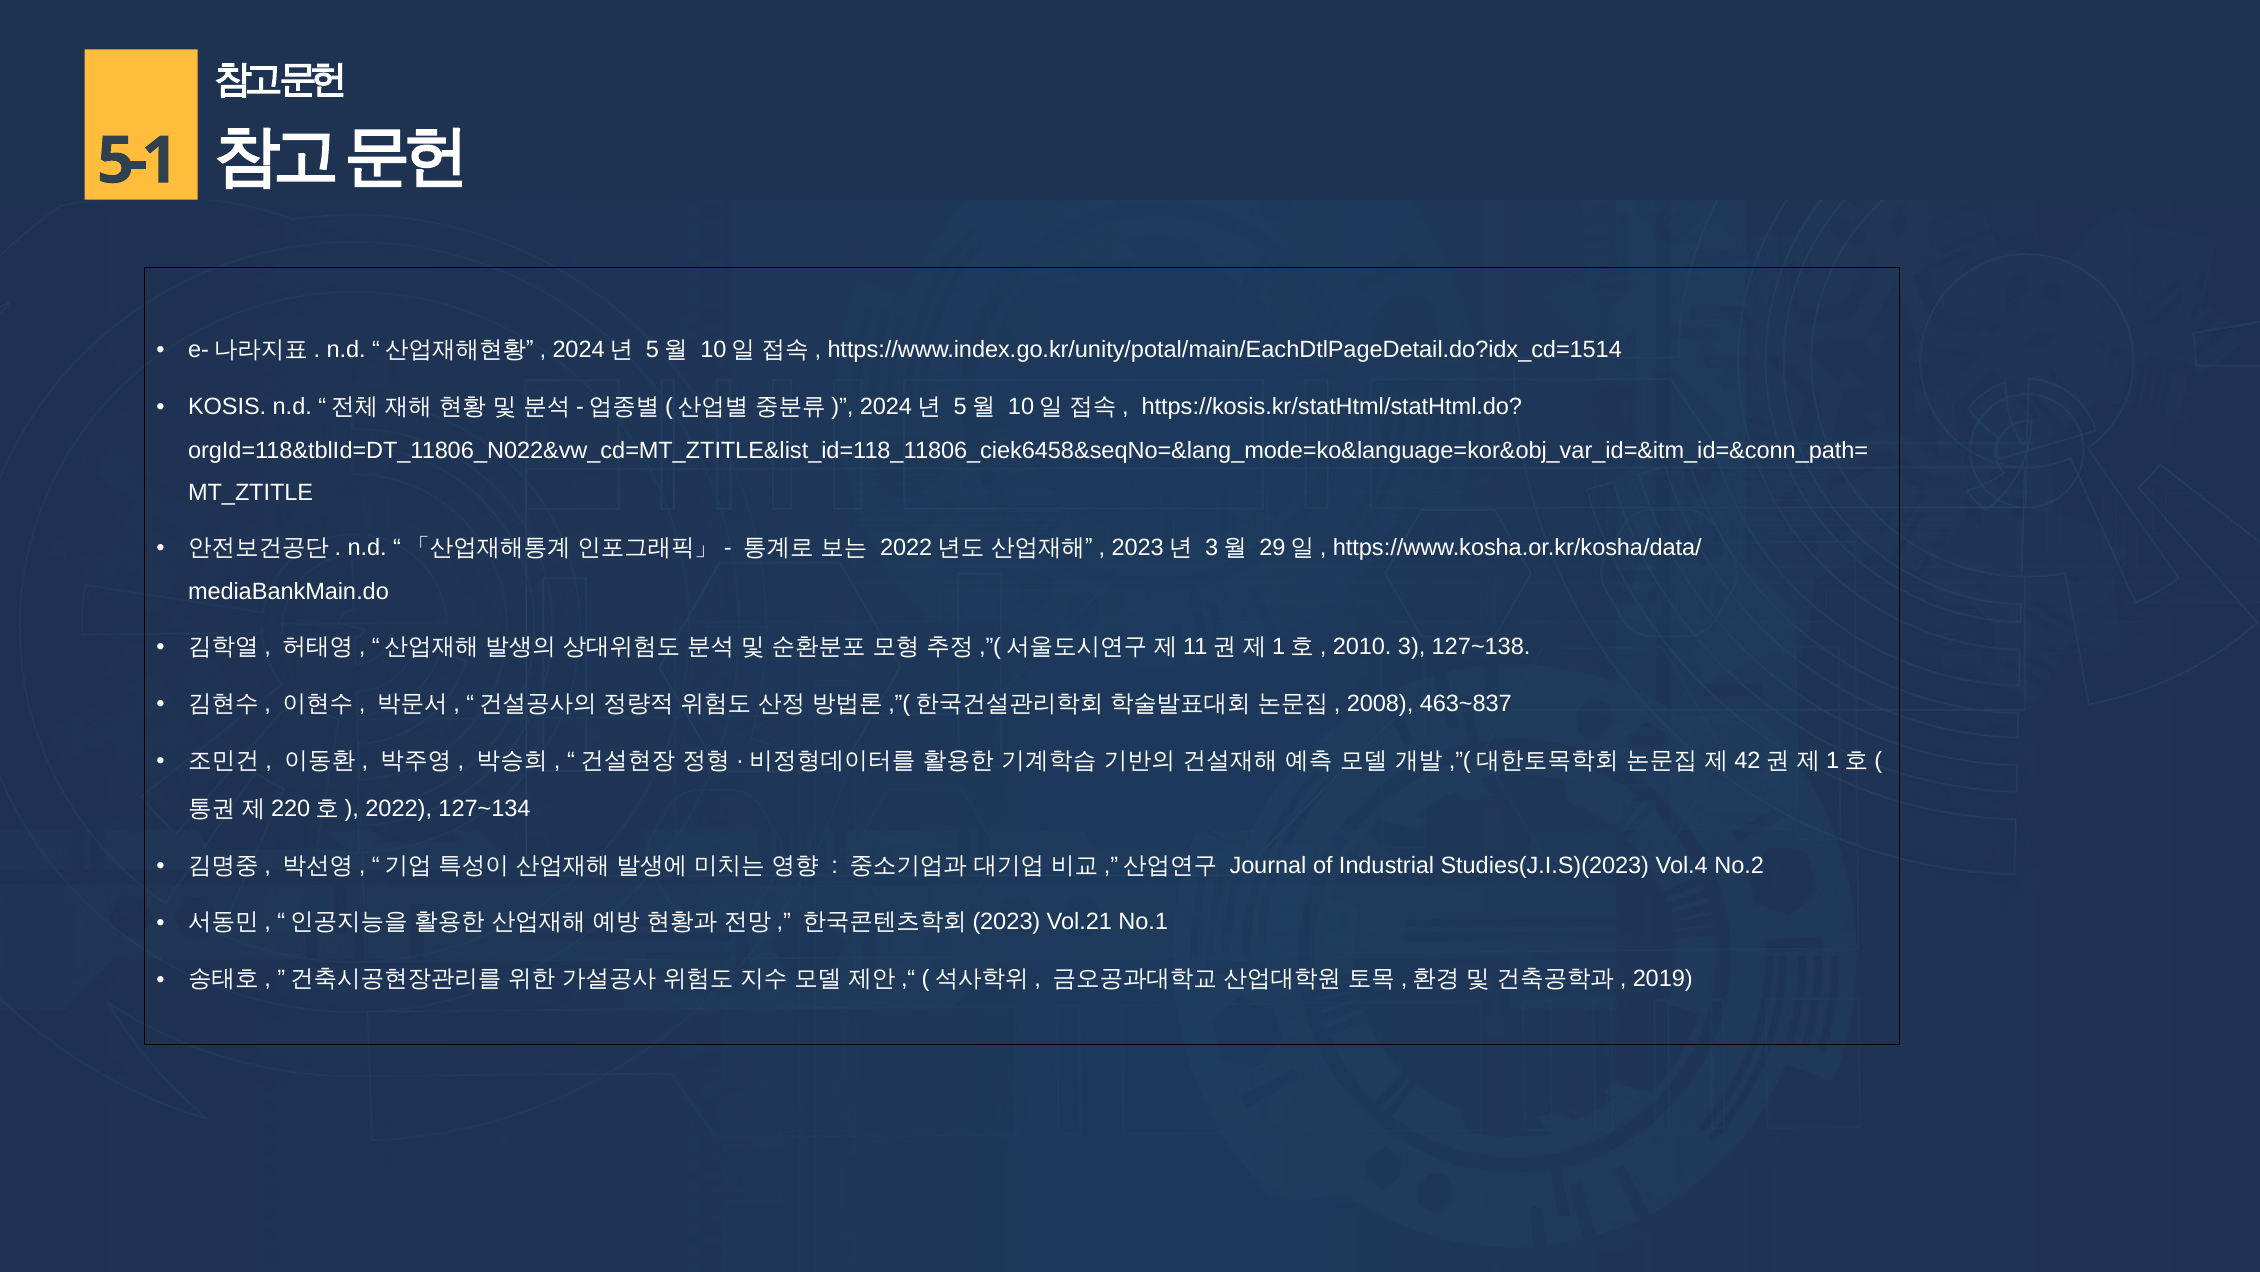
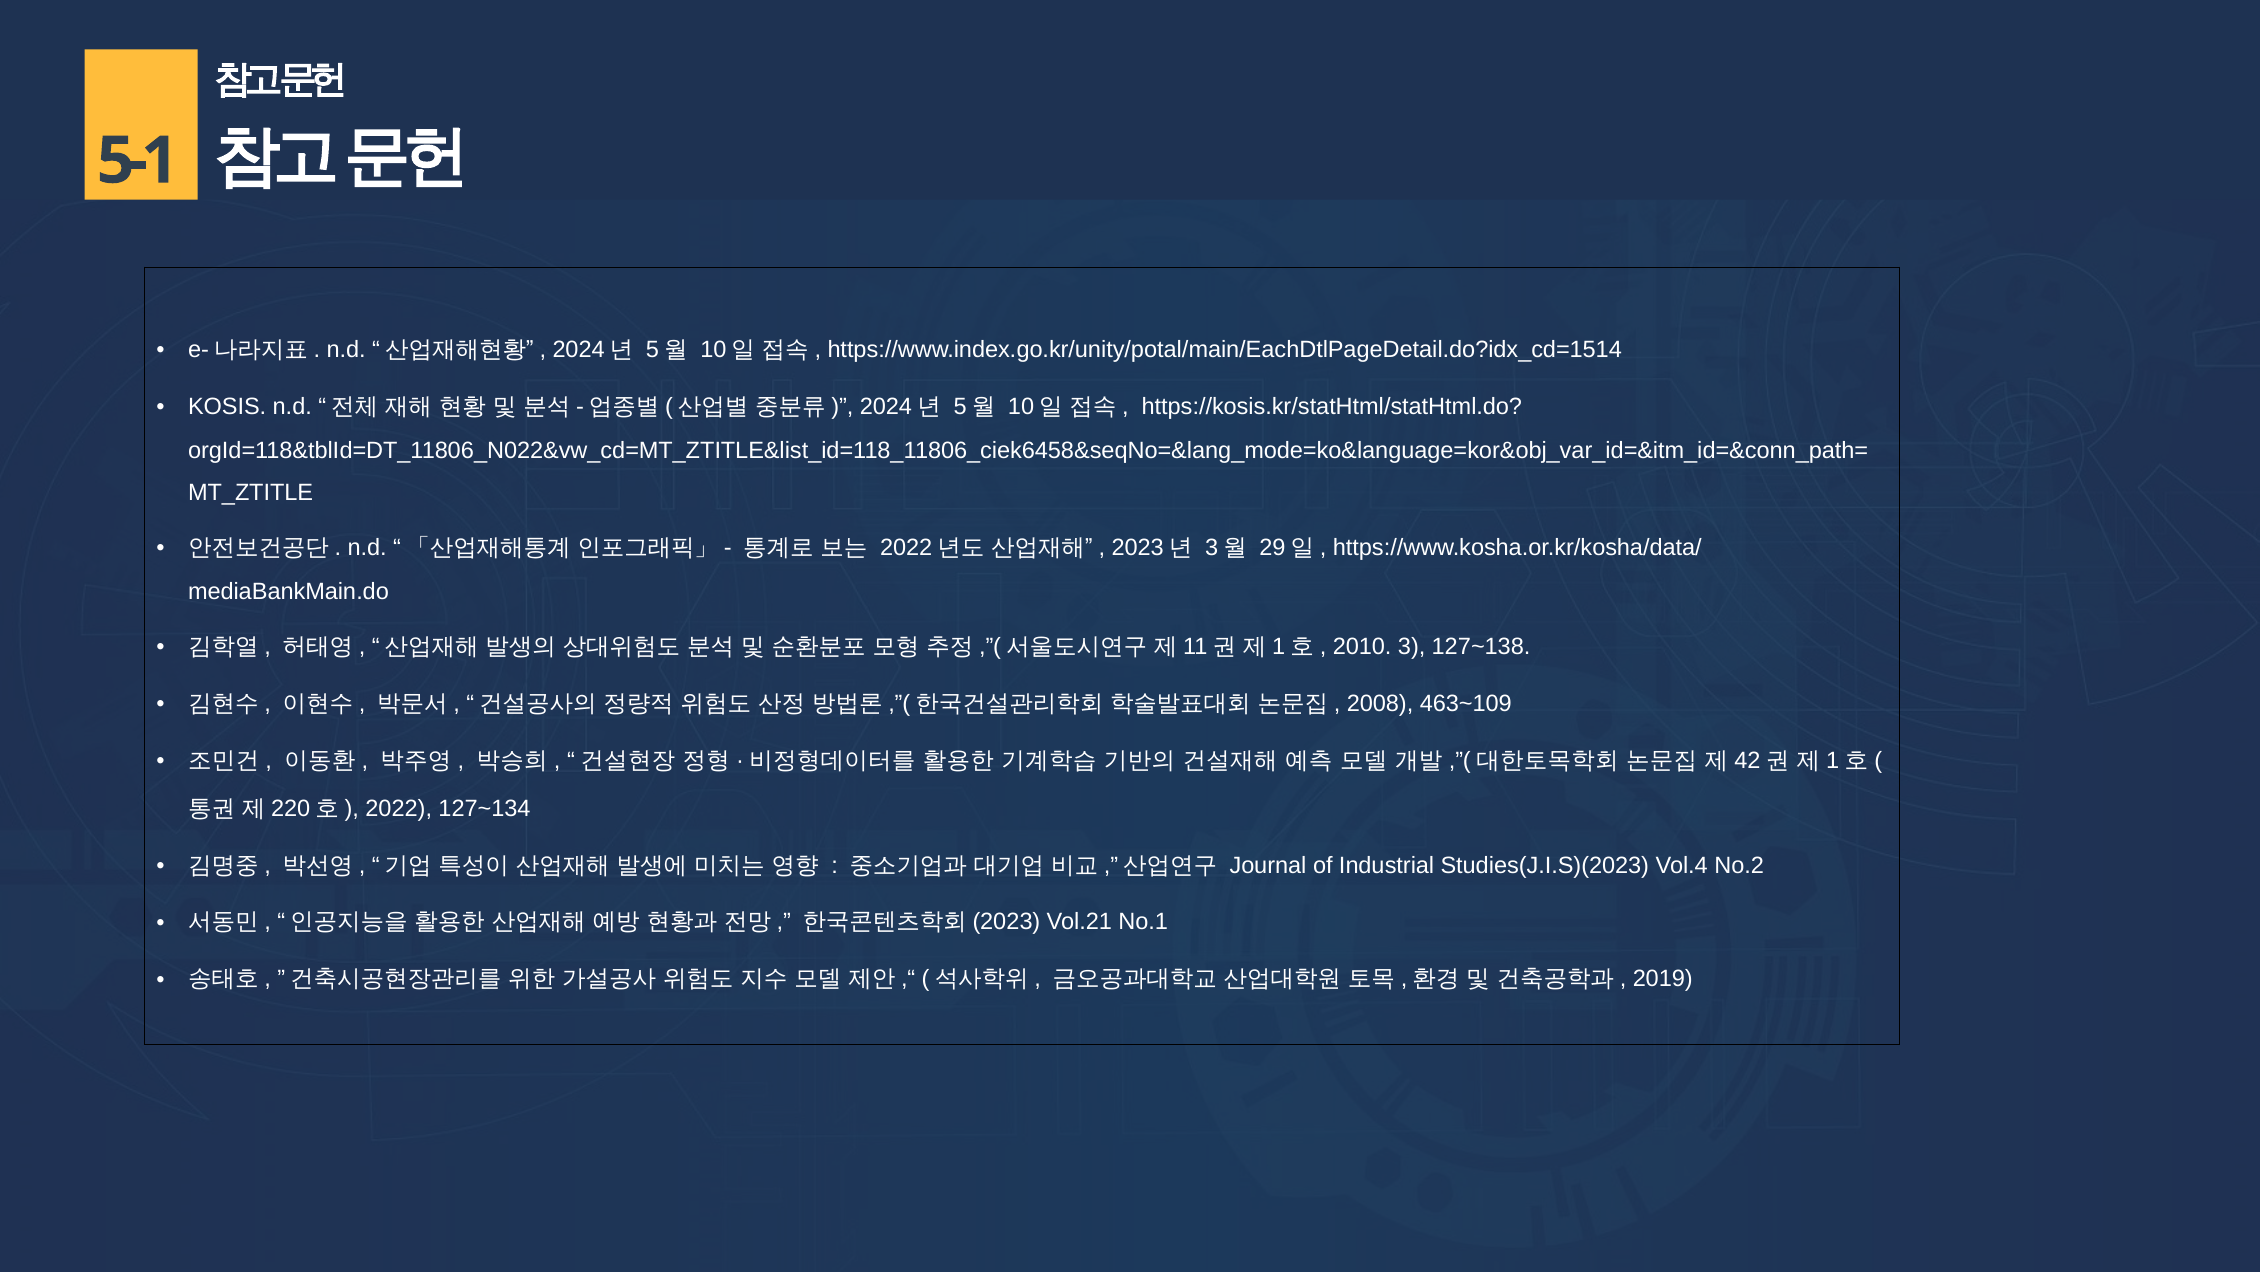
463~837: 463~837 -> 463~109
